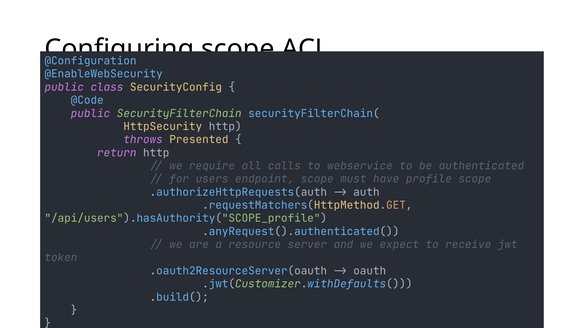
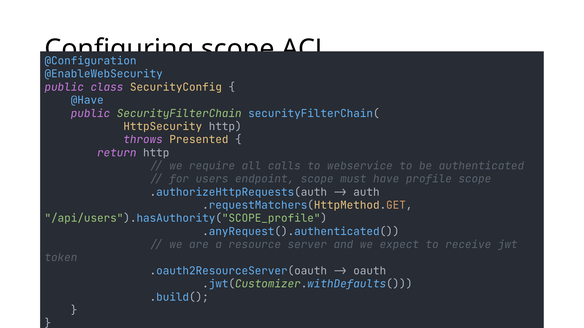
@Code: @Code -> @Have
